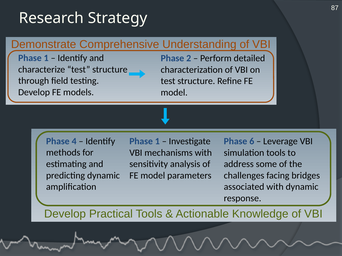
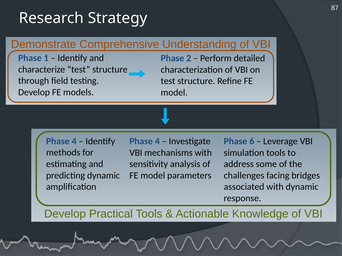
1 at (157, 142): 1 -> 4
